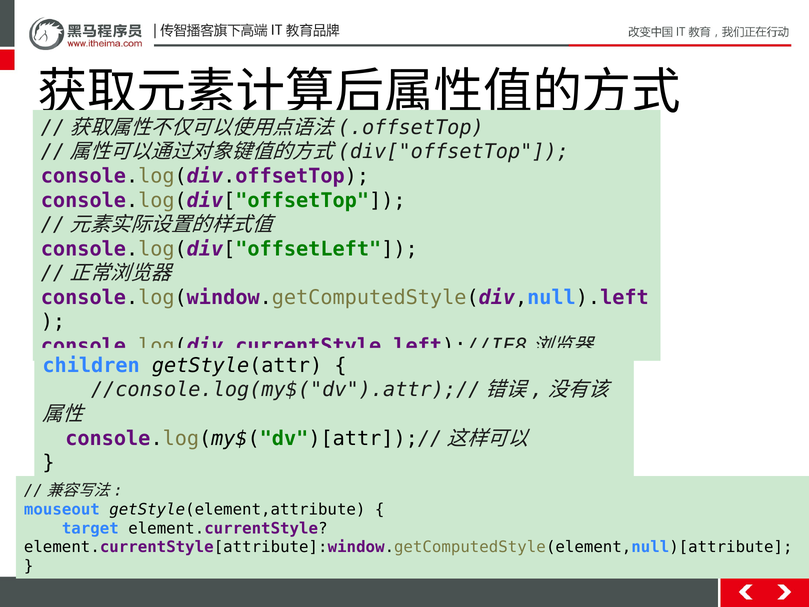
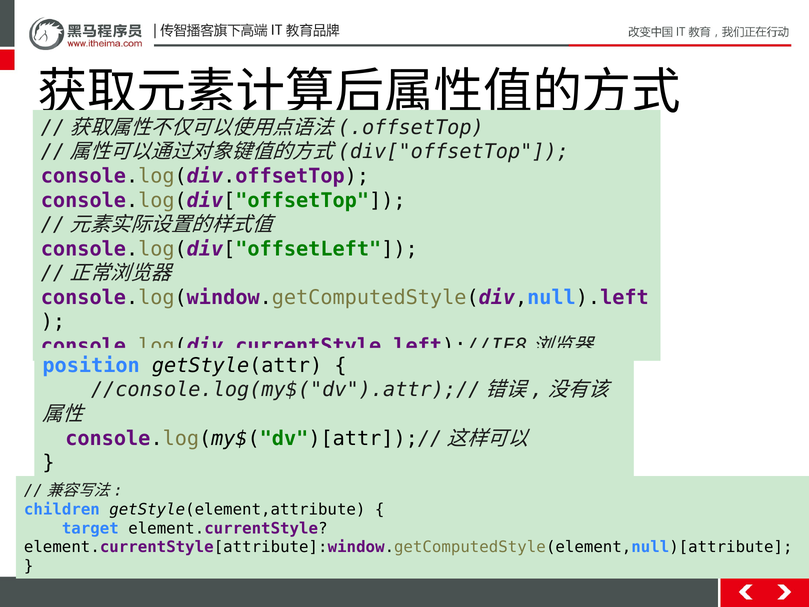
children: children -> position
mouseout: mouseout -> children
